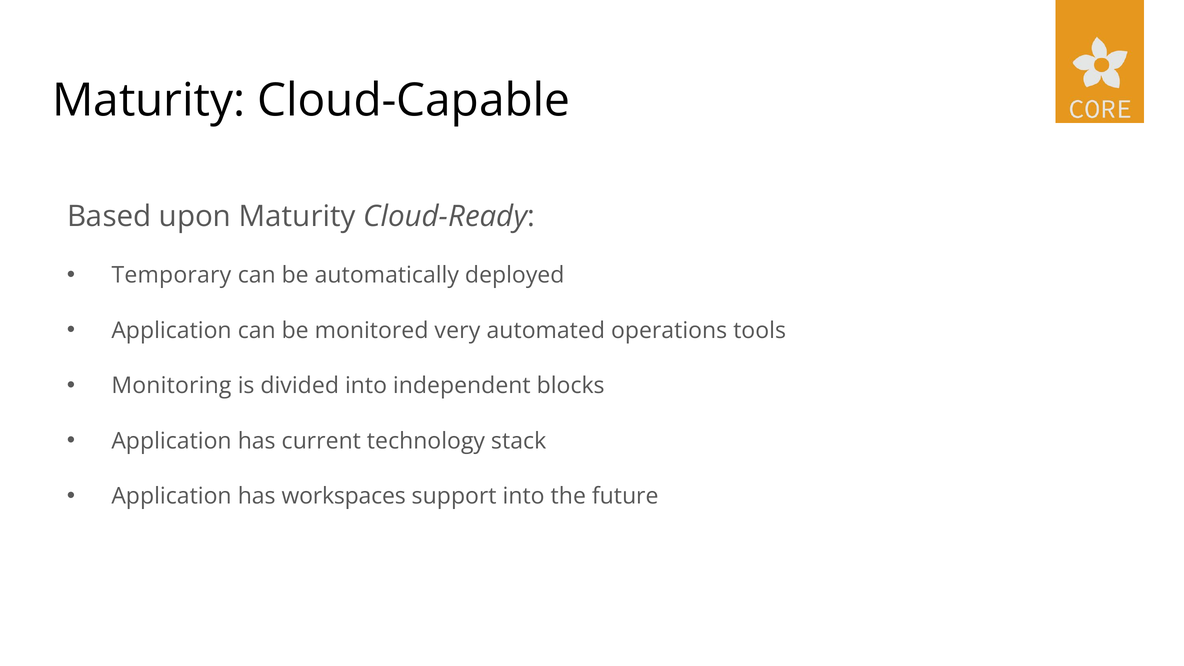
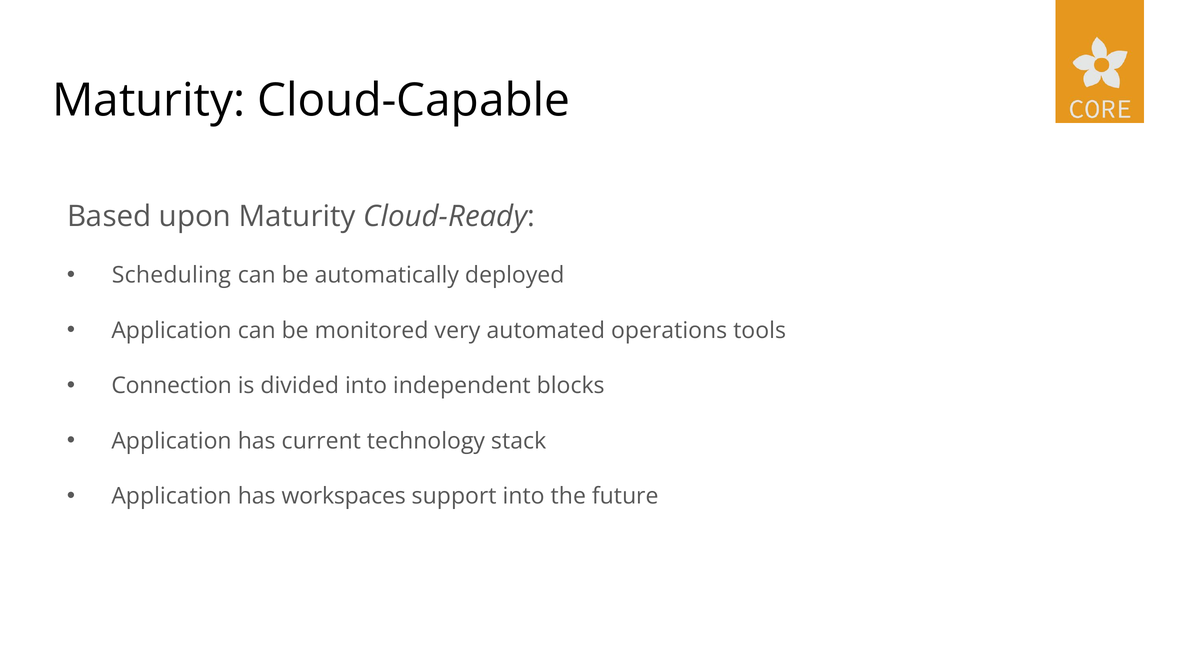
Temporary: Temporary -> Scheduling
Monitoring: Monitoring -> Connection
